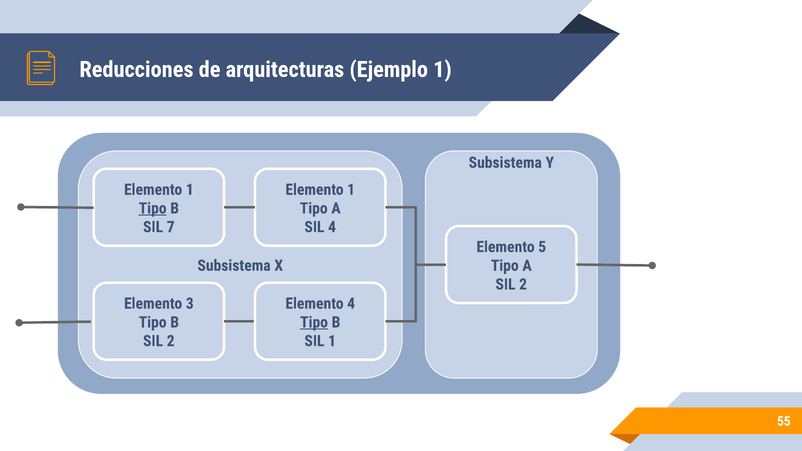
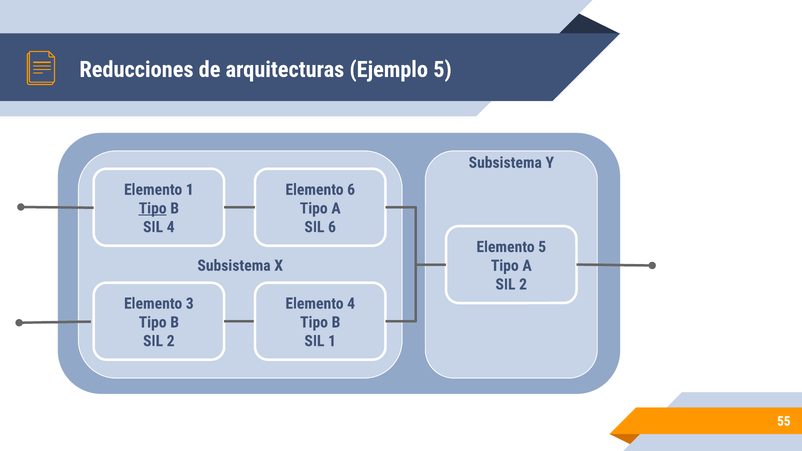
Ejemplo 1: 1 -> 5
1 at (351, 190): 1 -> 6
SIL 7: 7 -> 4
SIL 4: 4 -> 6
Tipo at (314, 322) underline: present -> none
